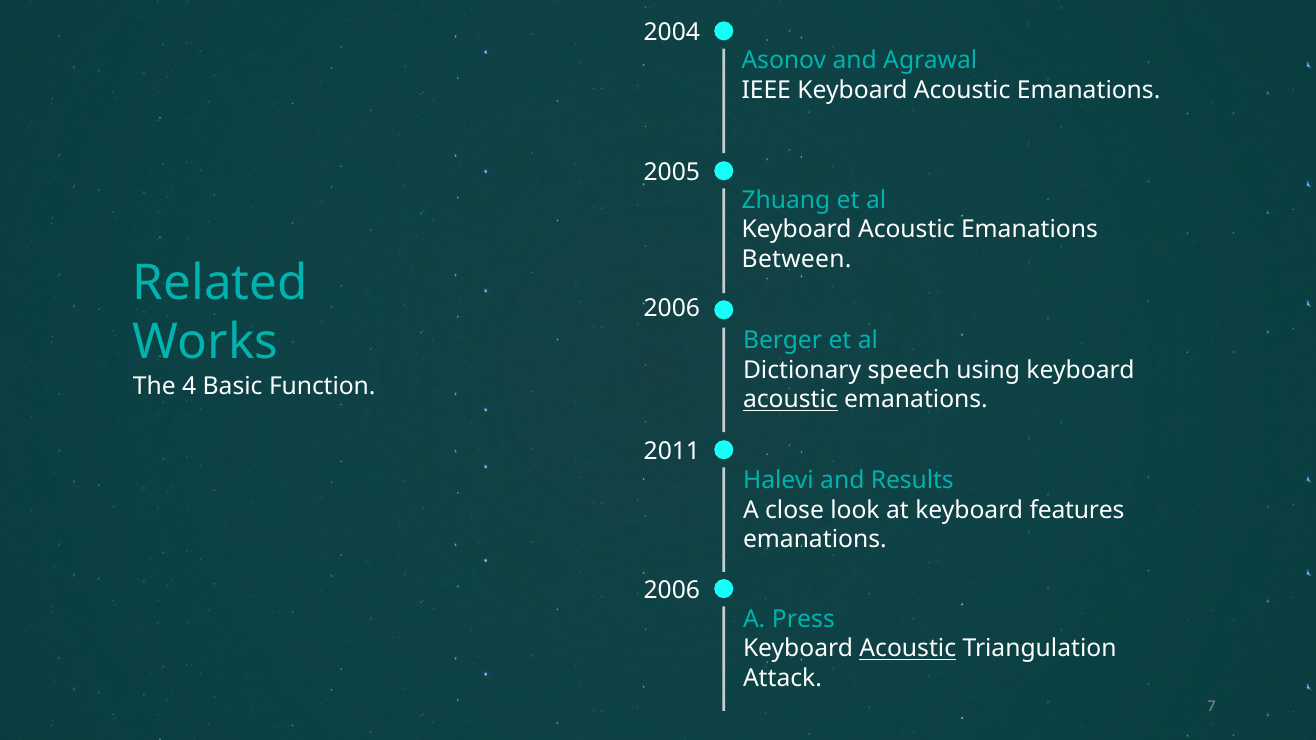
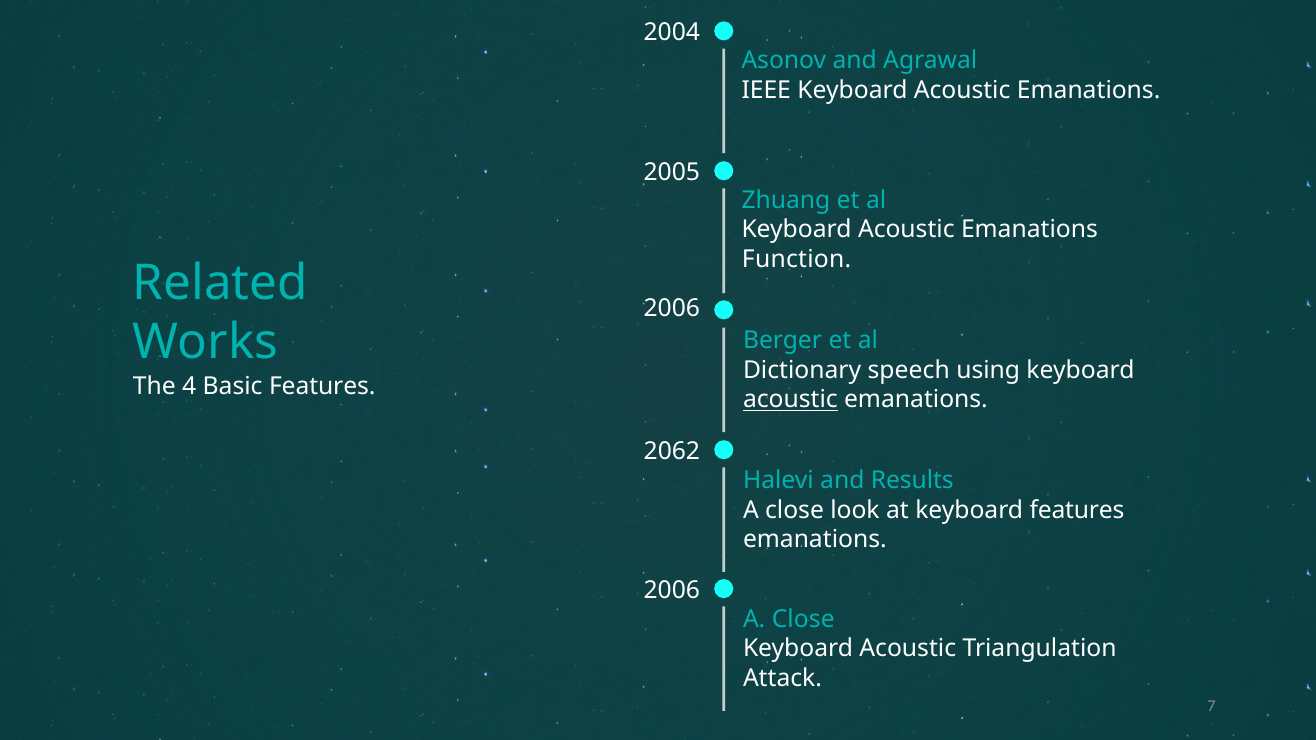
Between: Between -> Function
Basic Function: Function -> Features
2011: 2011 -> 2062
Press at (803, 619): Press -> Close
Acoustic at (908, 649) underline: present -> none
